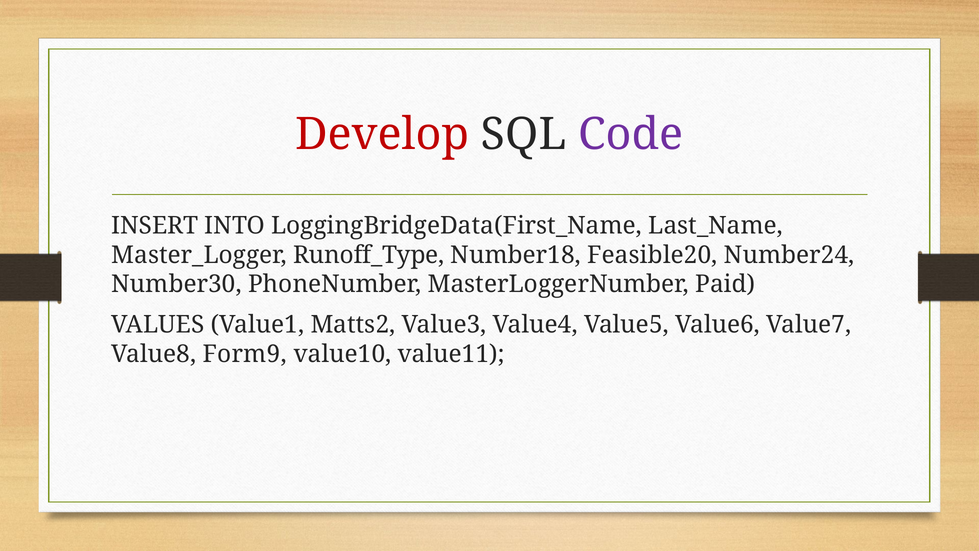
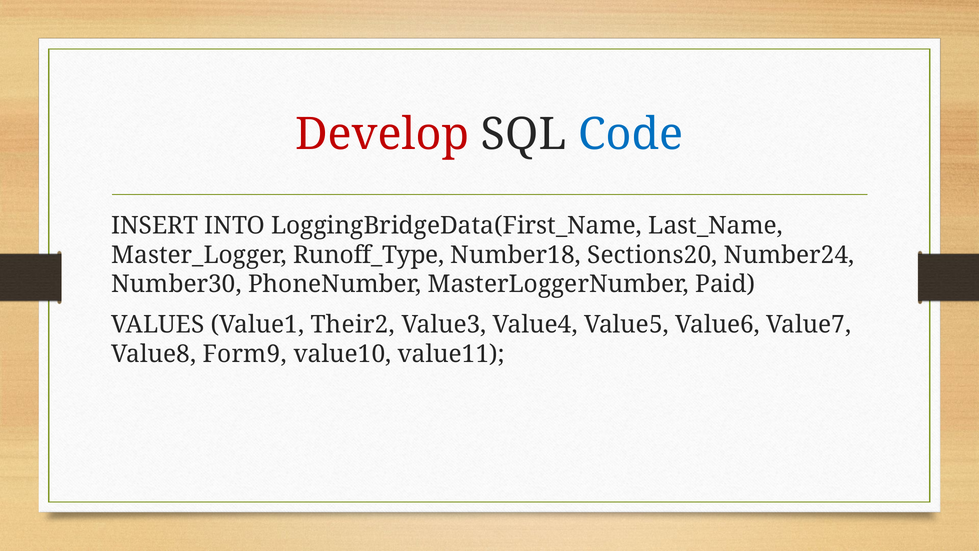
Code colour: purple -> blue
Feasible20: Feasible20 -> Sections20
Matts2: Matts2 -> Their2
